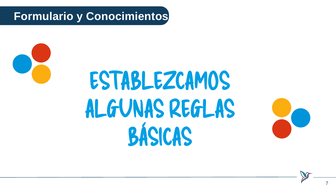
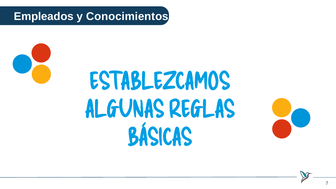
Formulario: Formulario -> Empleados
